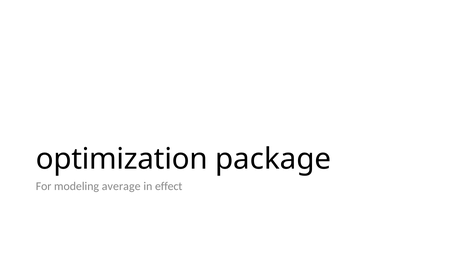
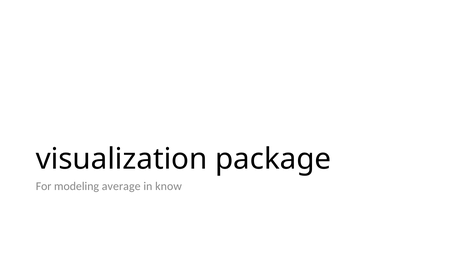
optimization: optimization -> visualization
effect: effect -> know
